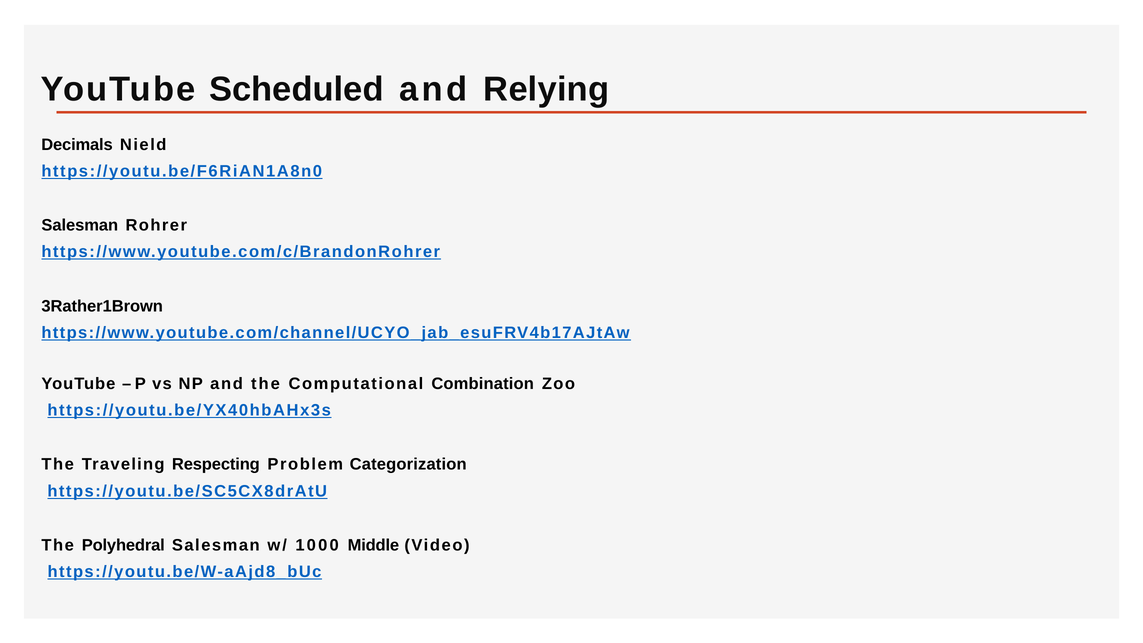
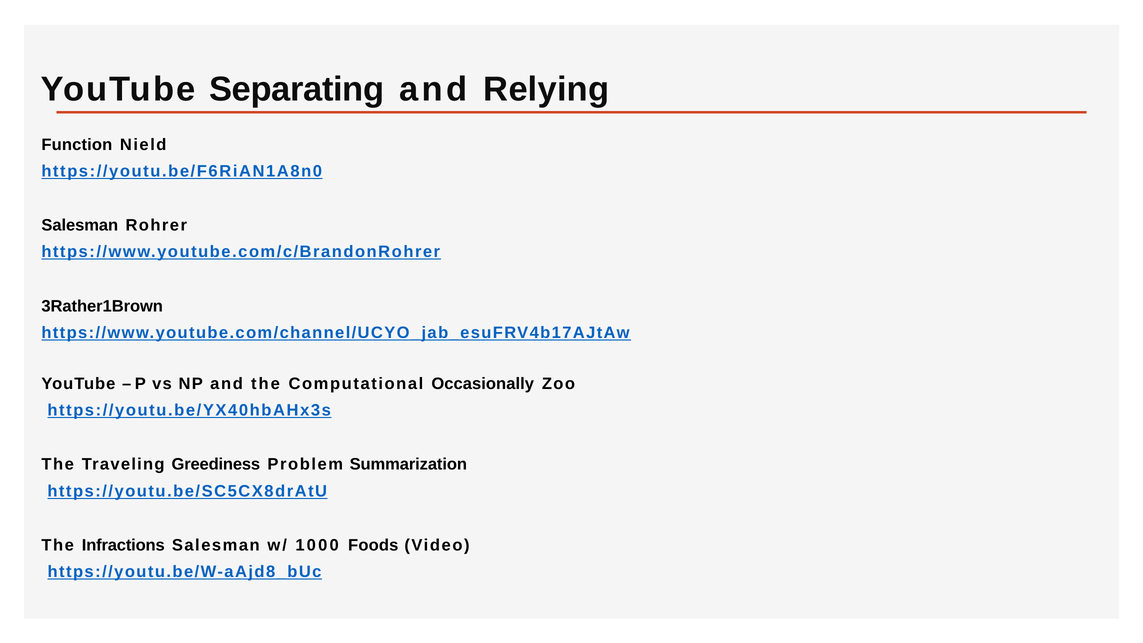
Scheduled: Scheduled -> Separating
Decimals: Decimals -> Function
Combination: Combination -> Occasionally
Respecting: Respecting -> Greediness
Categorization: Categorization -> Summarization
Polyhedral: Polyhedral -> Infractions
Middle: Middle -> Foods
